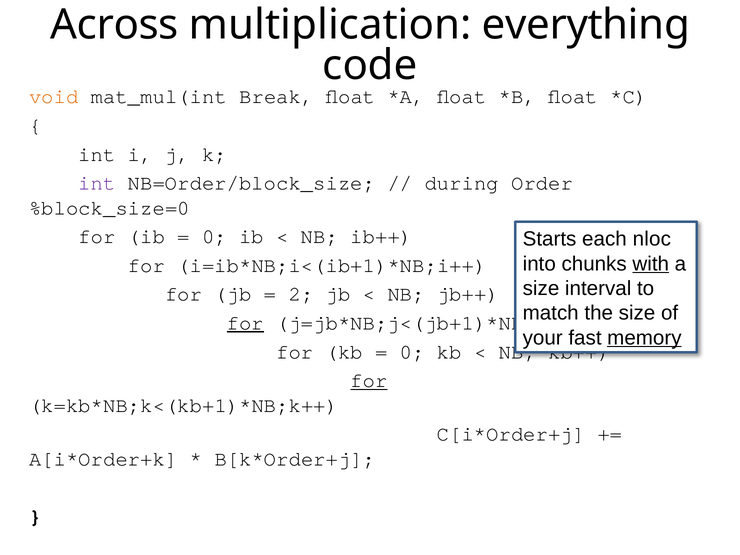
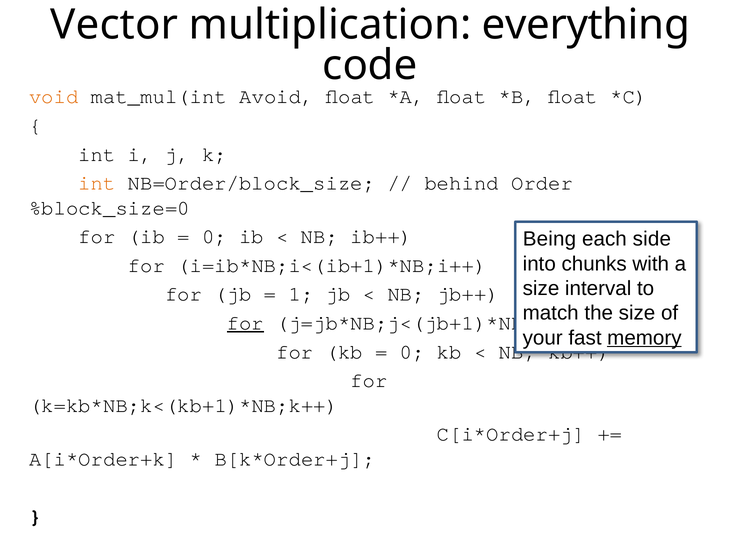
Across: Across -> Vector
Break: Break -> Avoid
int at (97, 183) colour: purple -> orange
during: during -> behind
Starts: Starts -> Being
nloc: nloc -> side
with underline: present -> none
2: 2 -> 1
for at (369, 381) underline: present -> none
